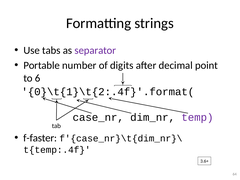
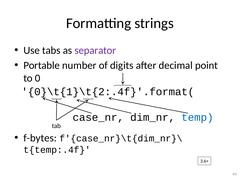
6: 6 -> 0
temp colour: purple -> blue
f-faster: f-faster -> f-bytes
